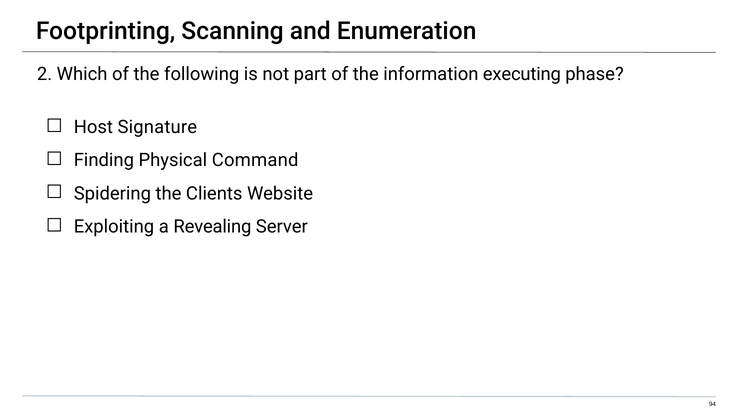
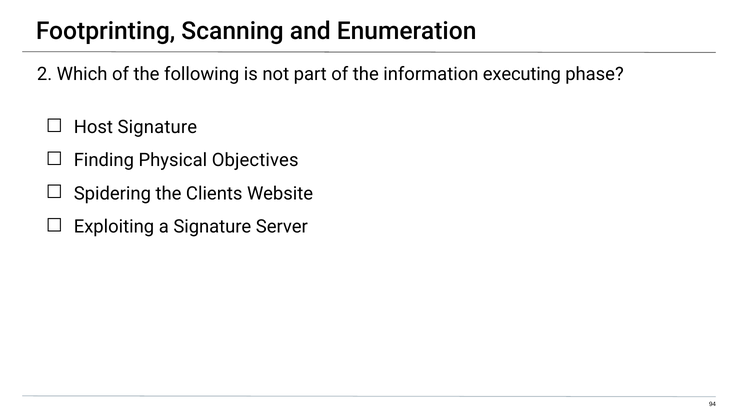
Command: Command -> Objectives
a Revealing: Revealing -> Signature
